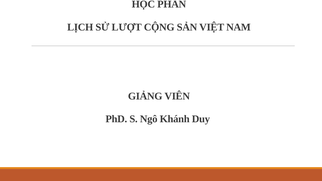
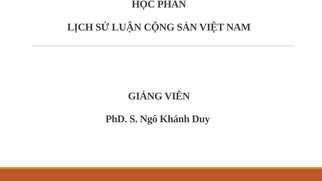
LƯỢT: LƯỢT -> LUẬN
